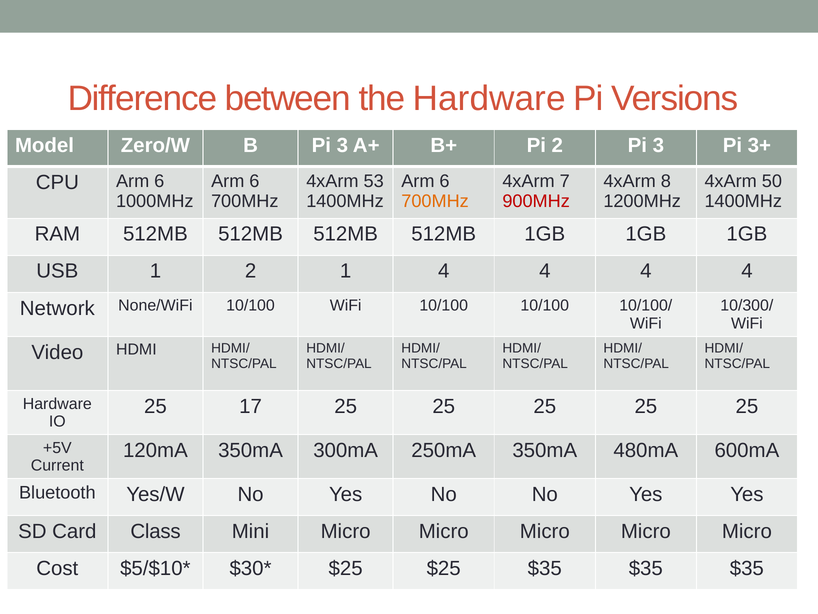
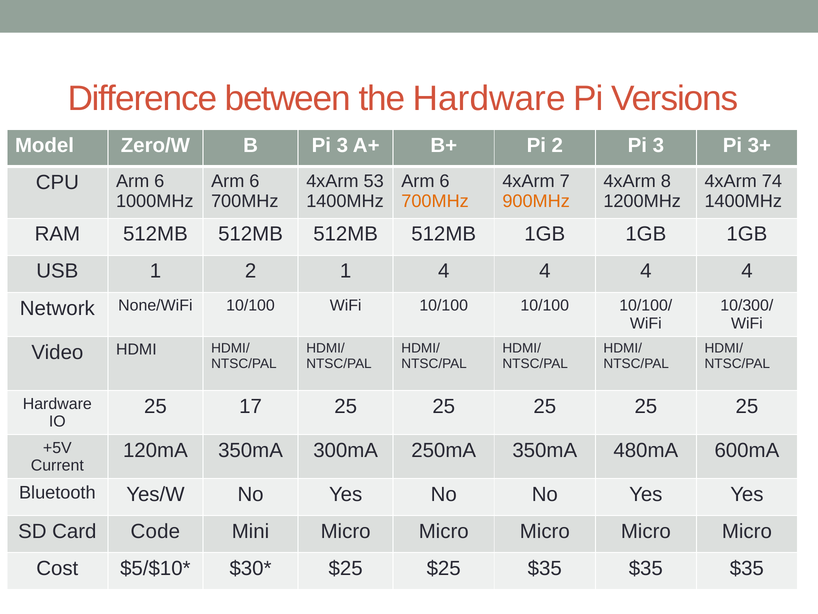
50: 50 -> 74
900MHz colour: red -> orange
Class: Class -> Code
